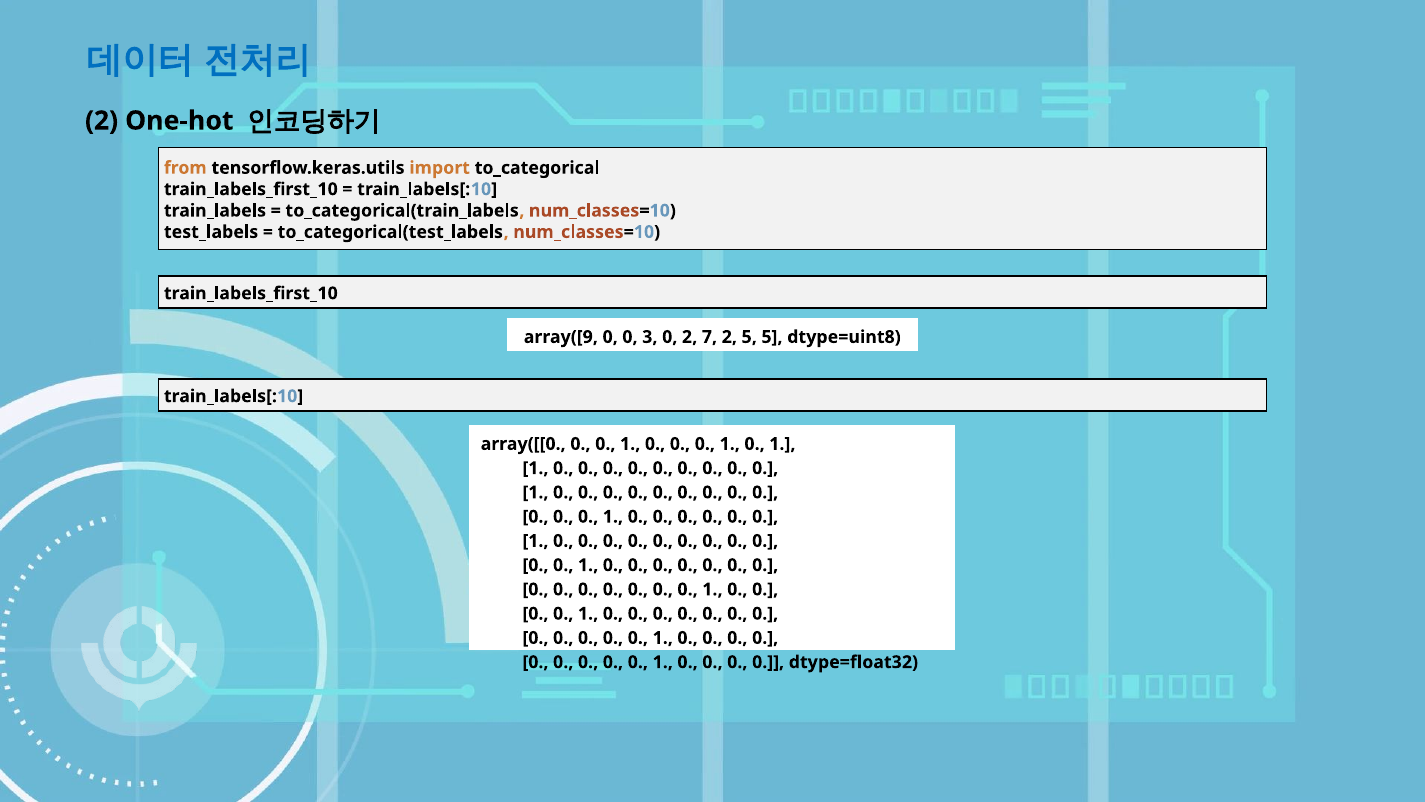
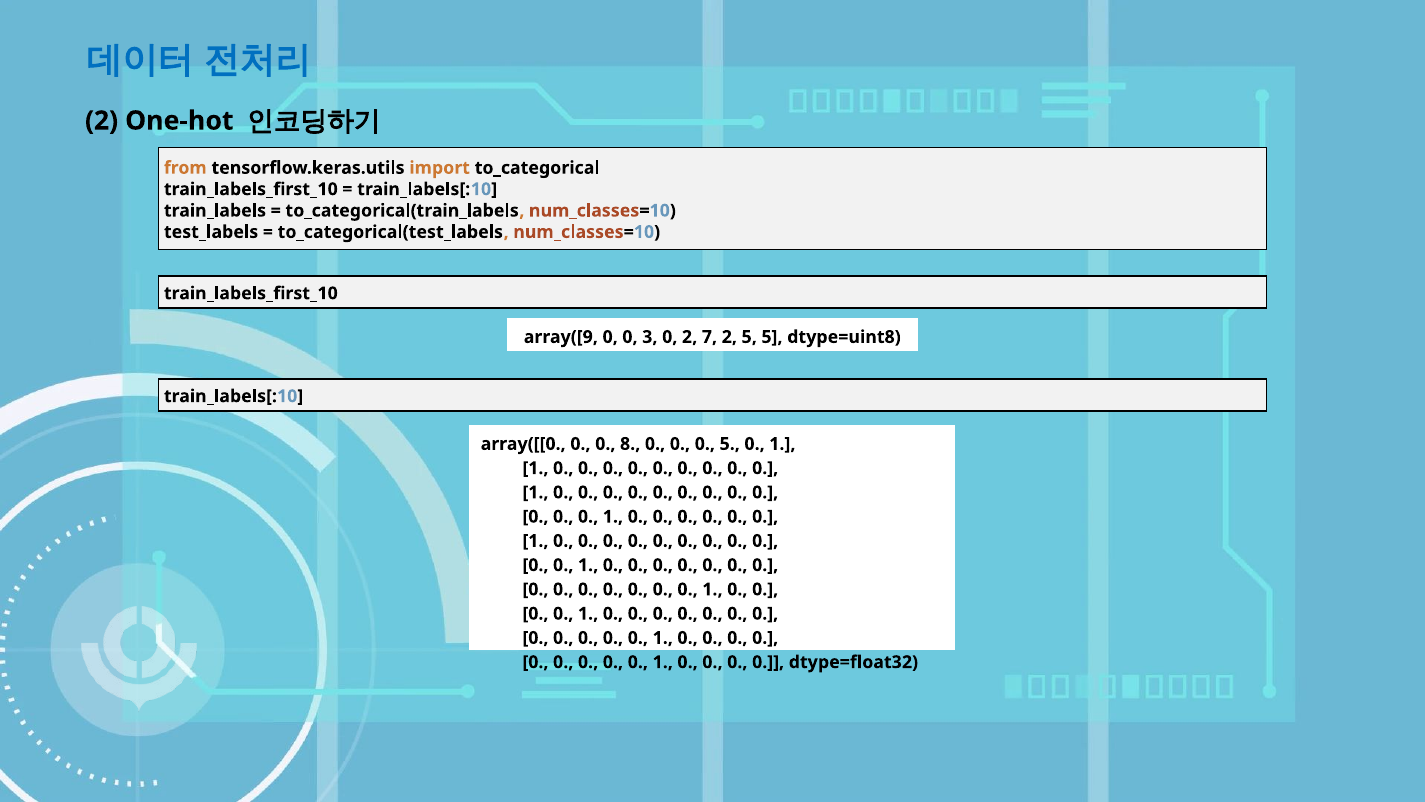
array([[0 0 0 1: 1 -> 8
1 at (730, 444): 1 -> 5
